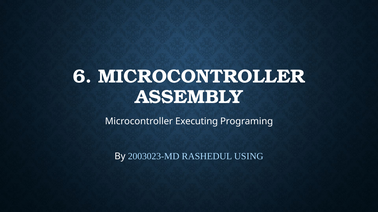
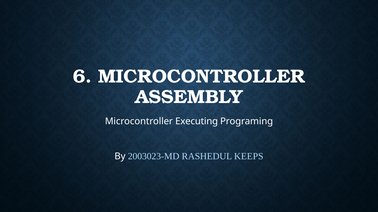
USING: USING -> KEEPS
